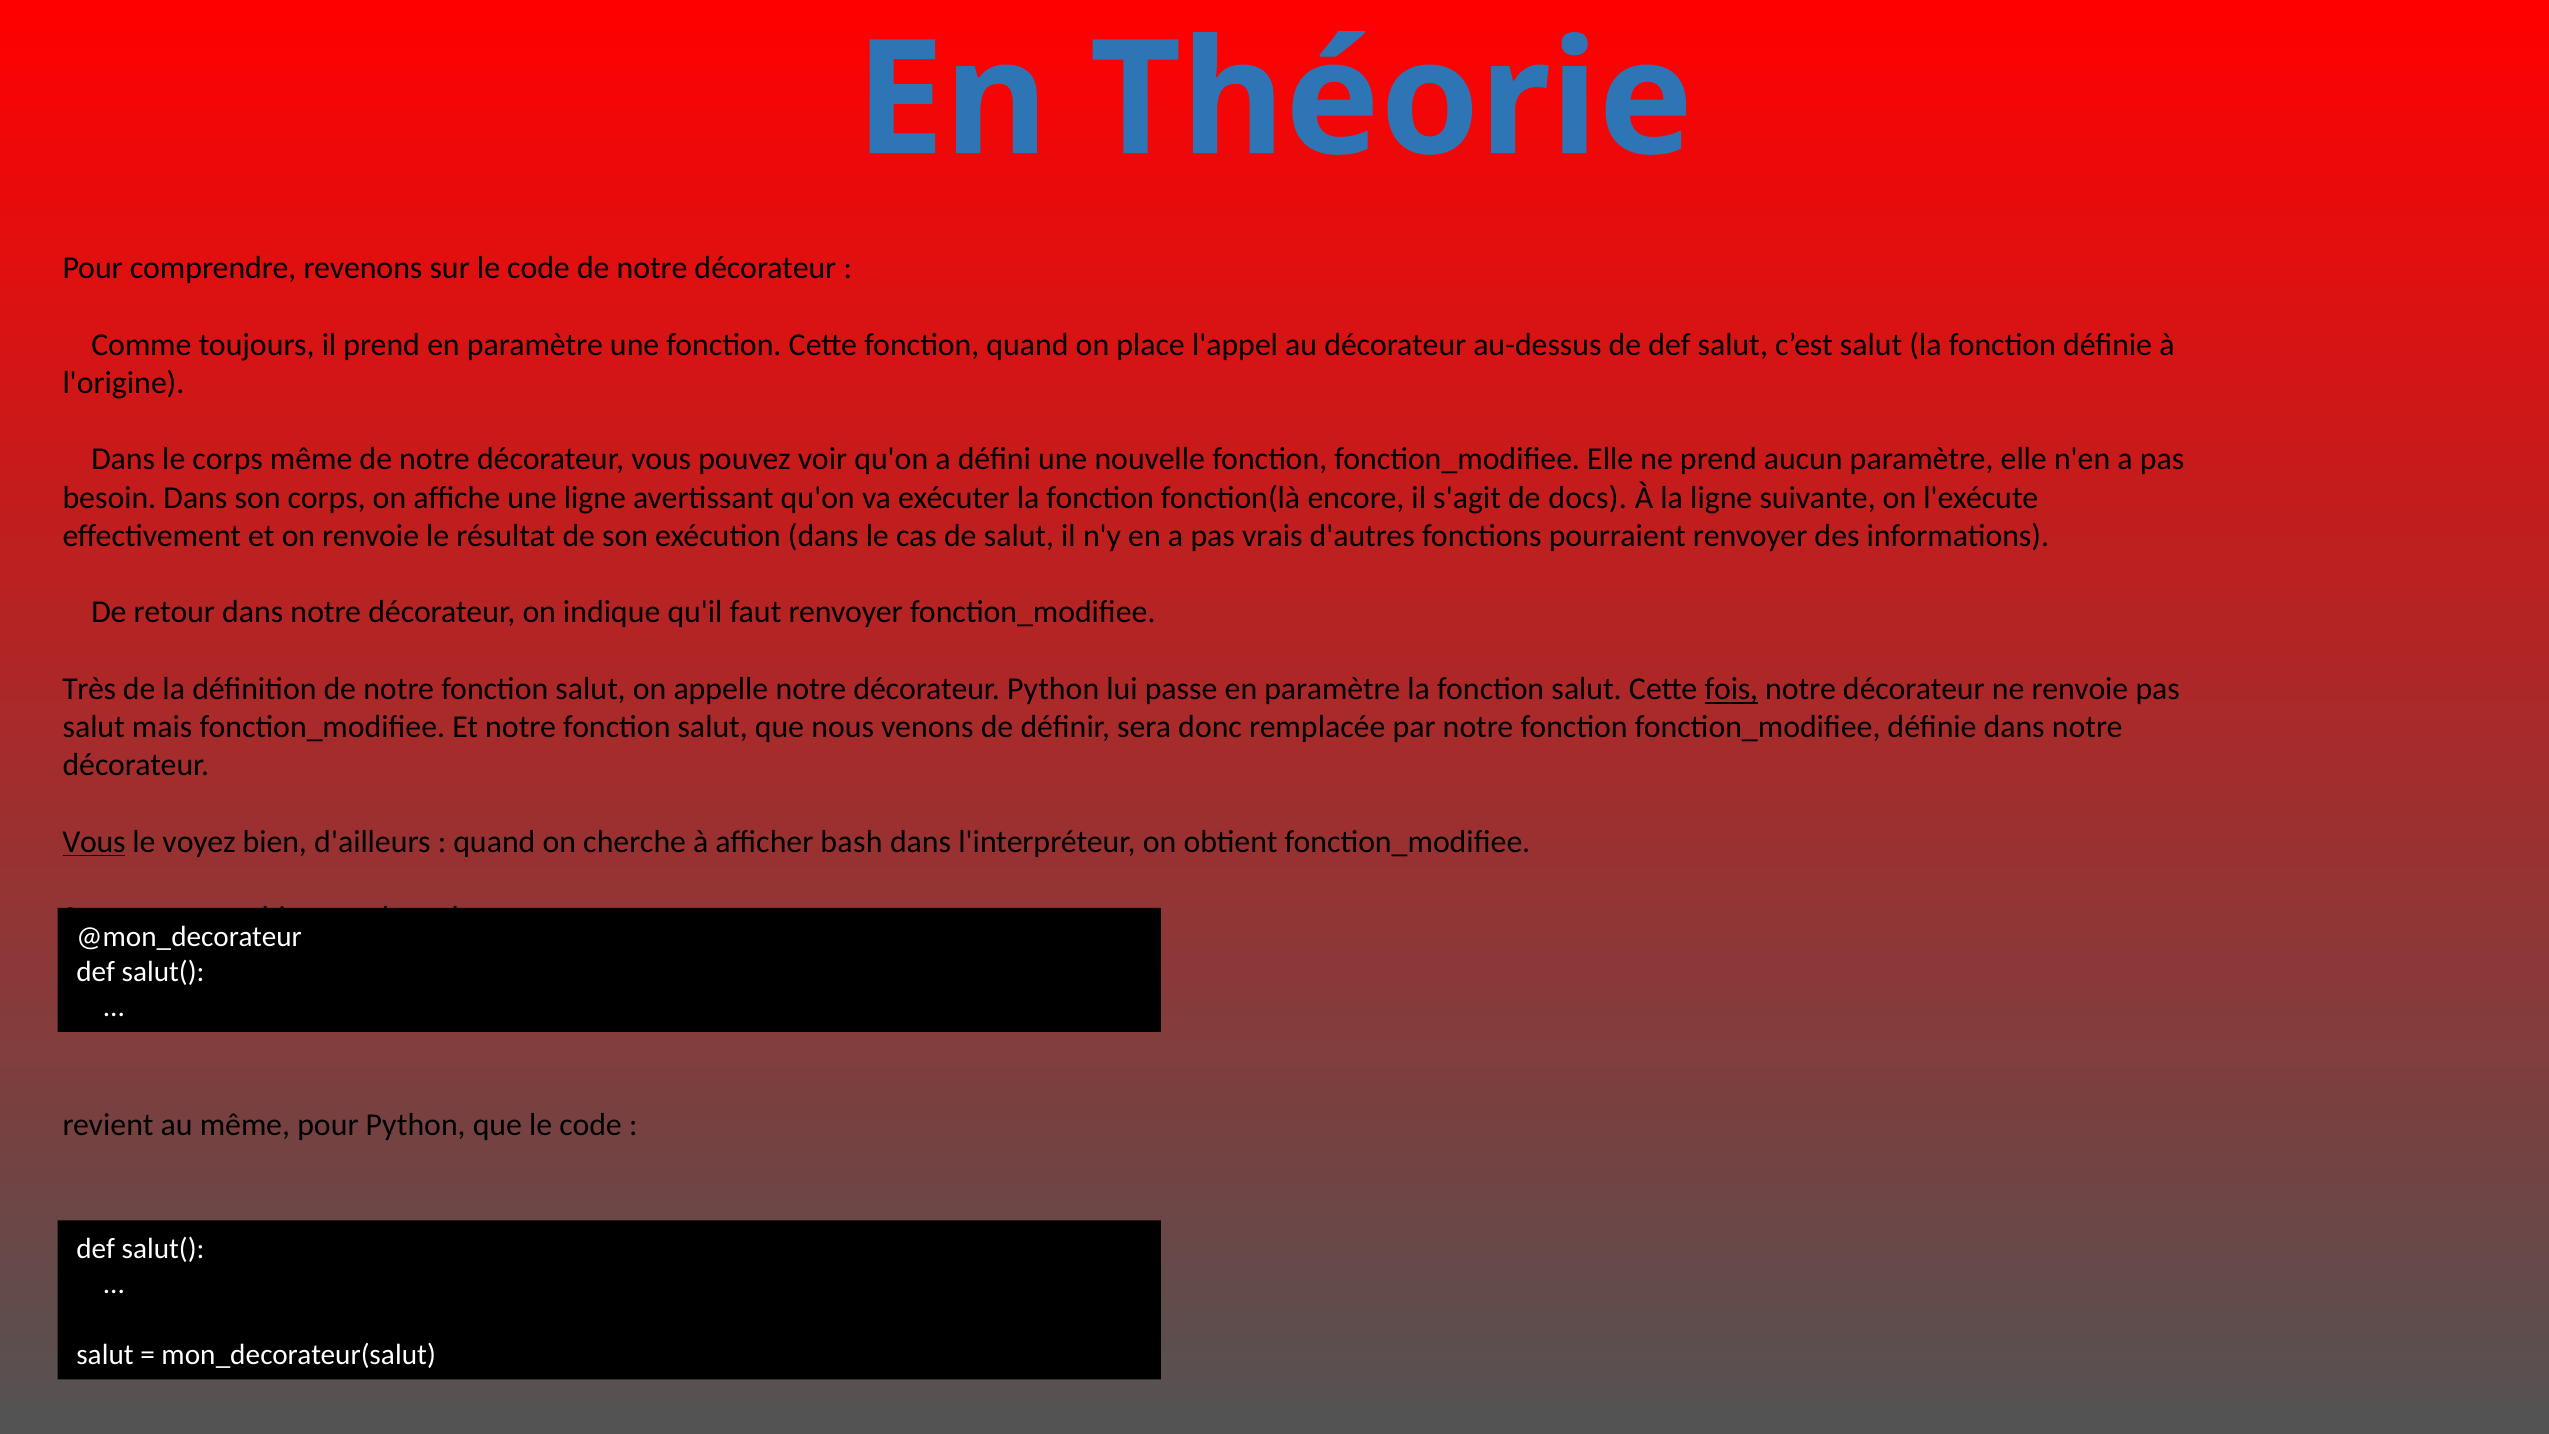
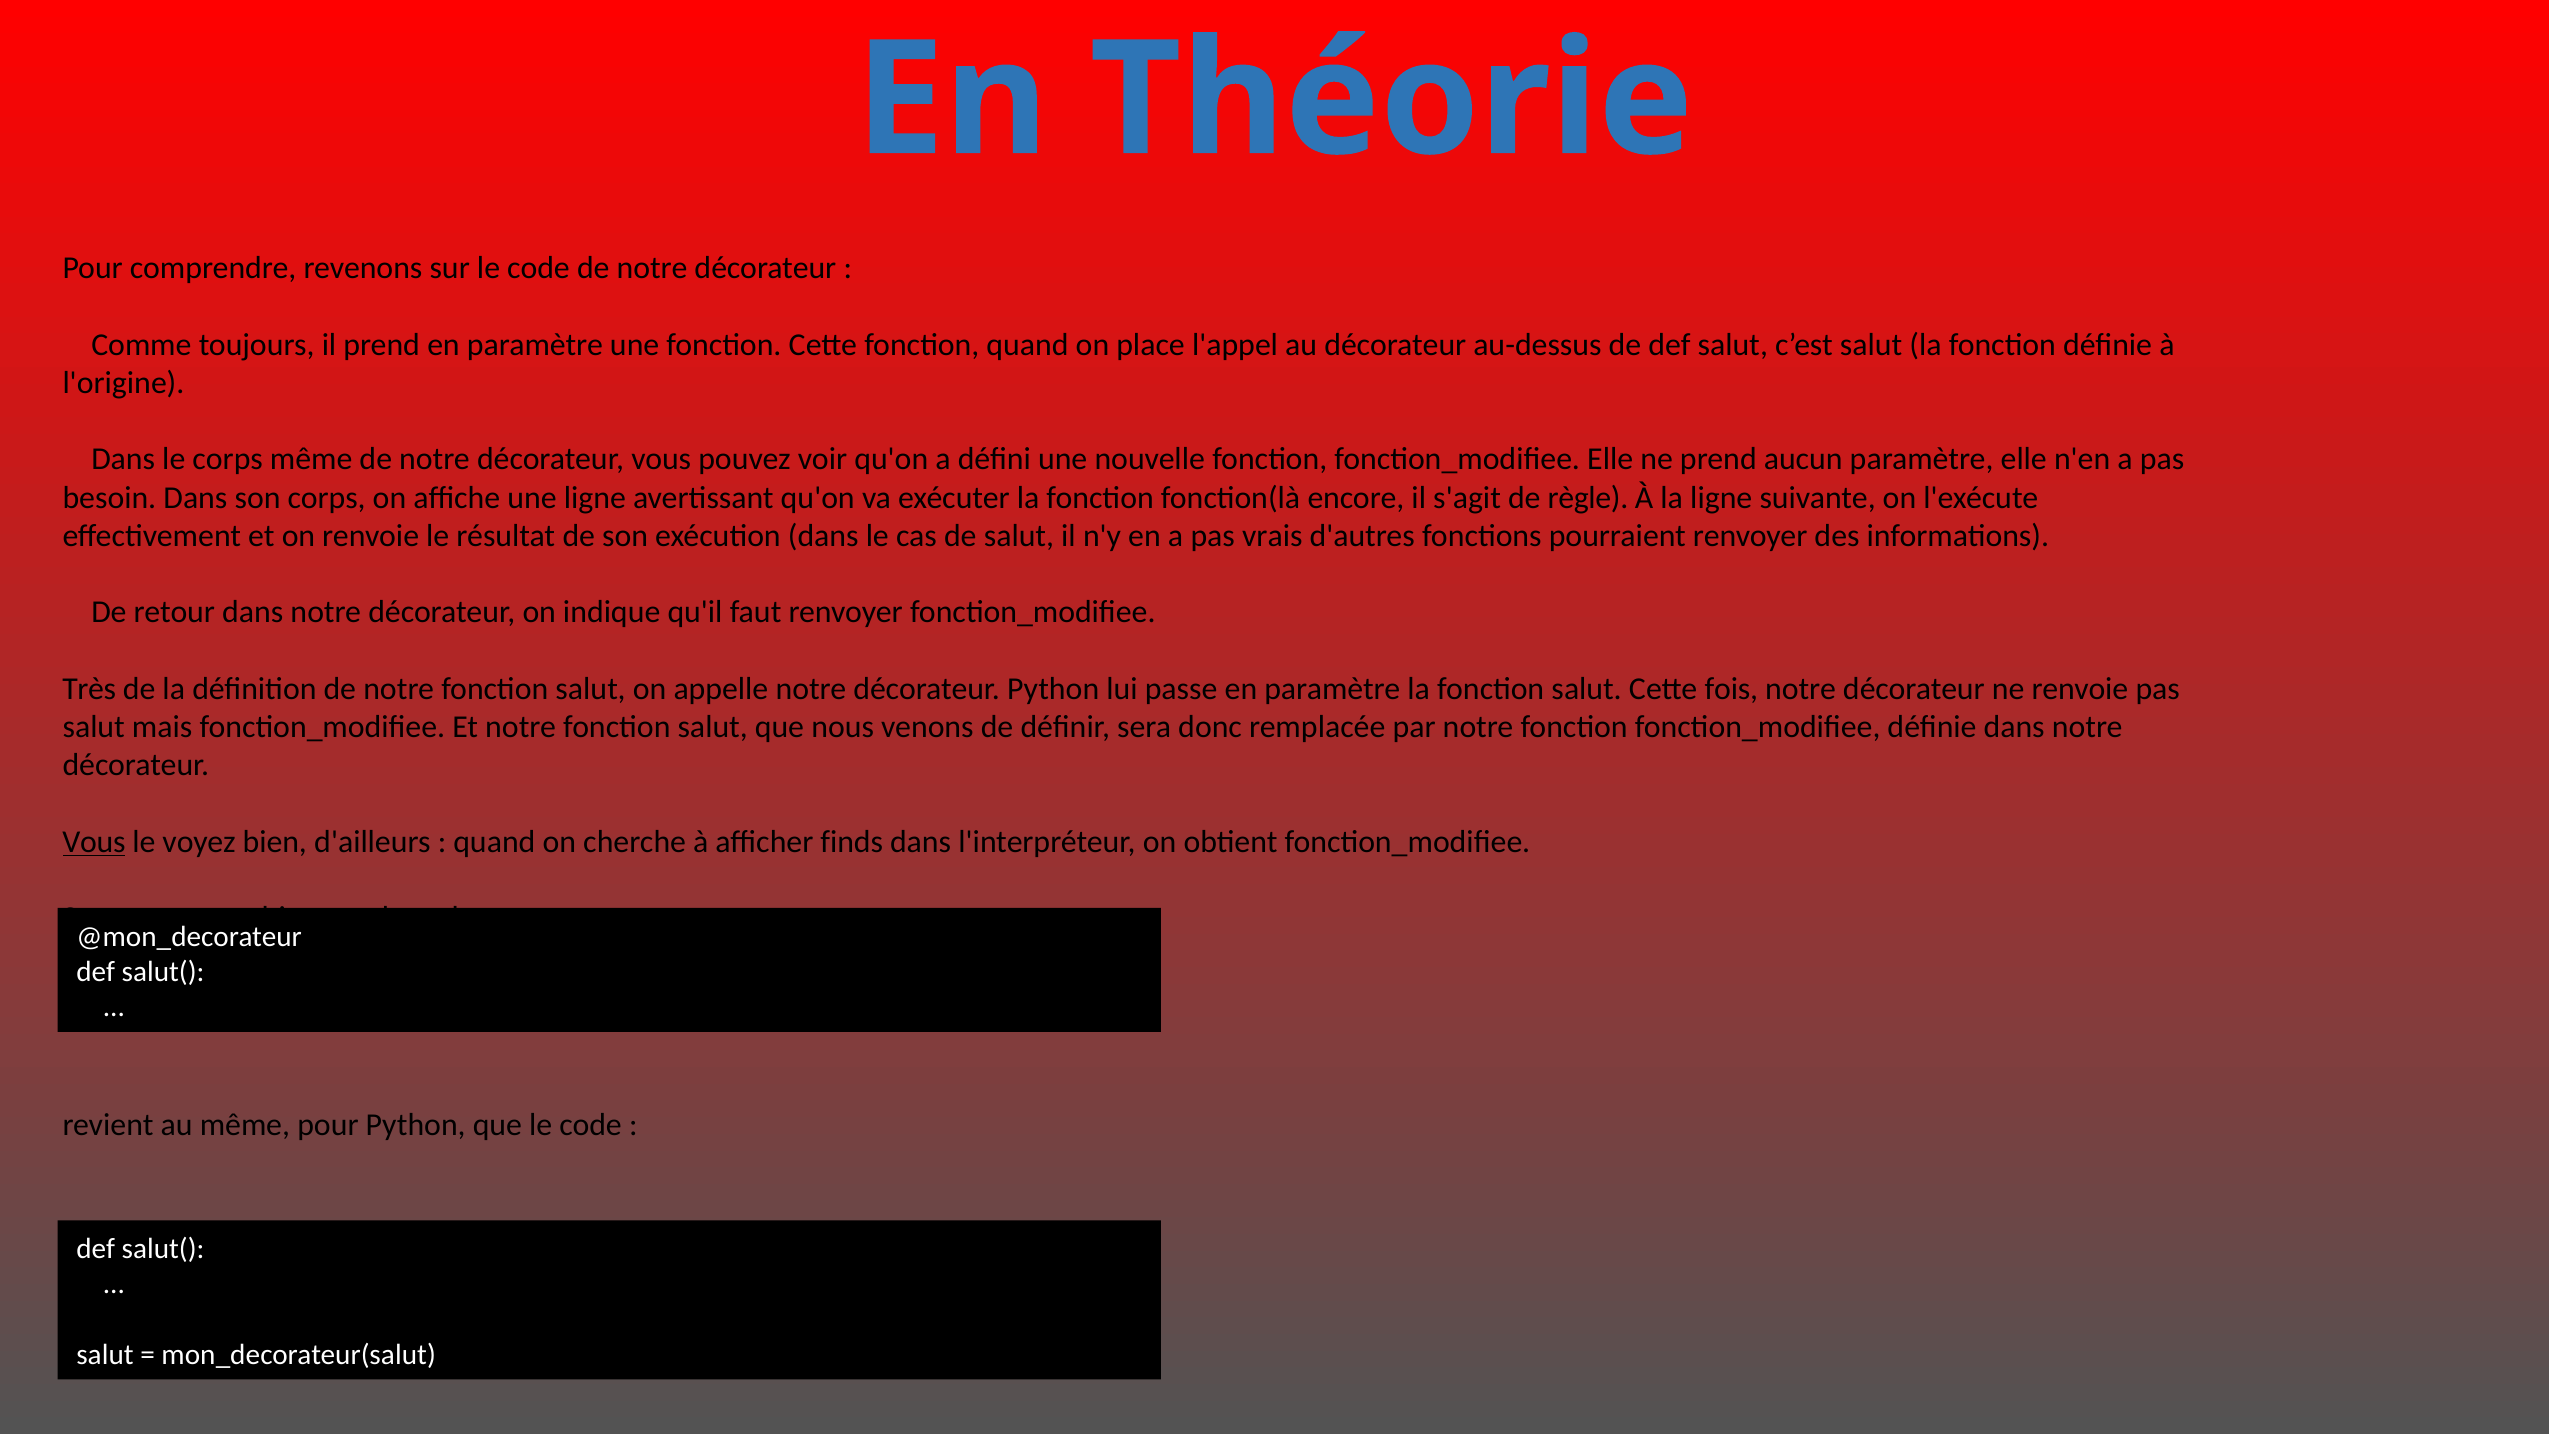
docs: docs -> règle
fois underline: present -> none
bash: bash -> finds
